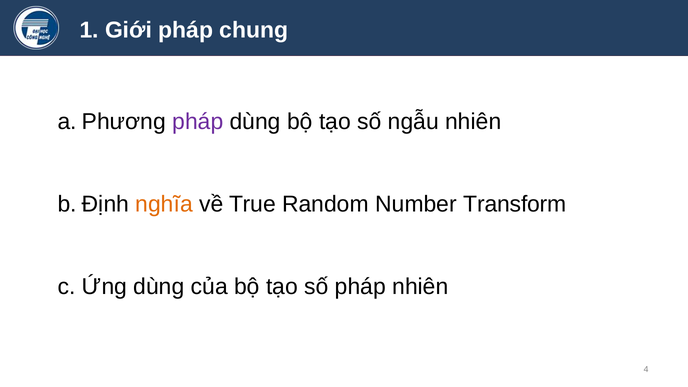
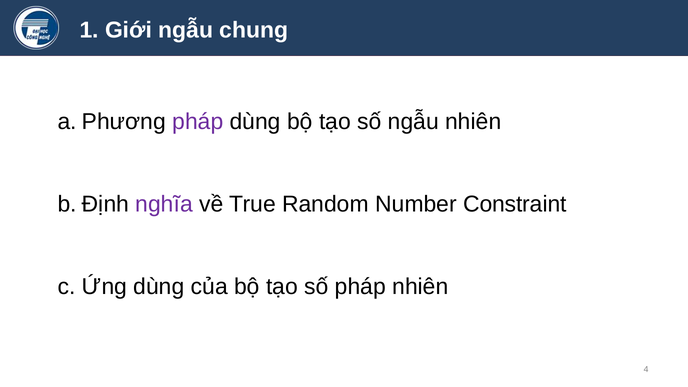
Giới pháp: pháp -> ngẫu
nghĩa colour: orange -> purple
Transform: Transform -> Constraint
